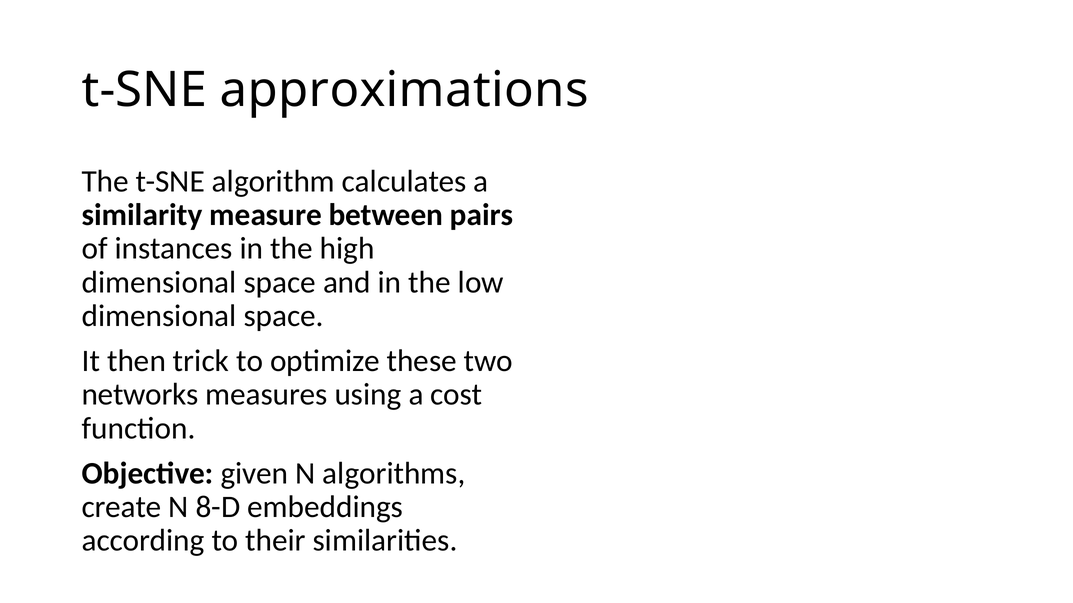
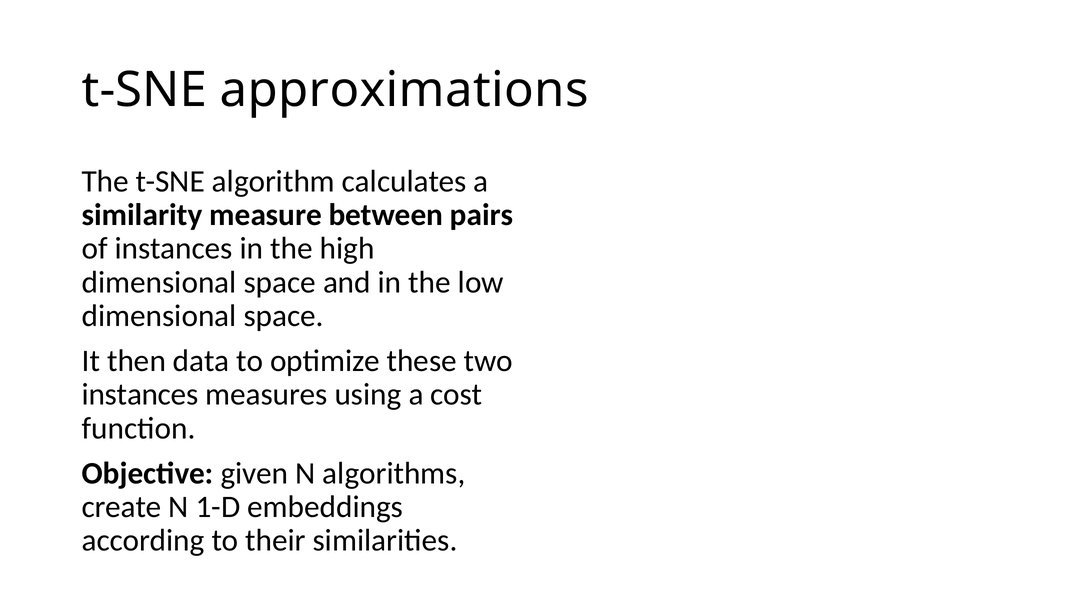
trick: trick -> data
networks at (140, 395): networks -> instances
8-D: 8-D -> 1-D
